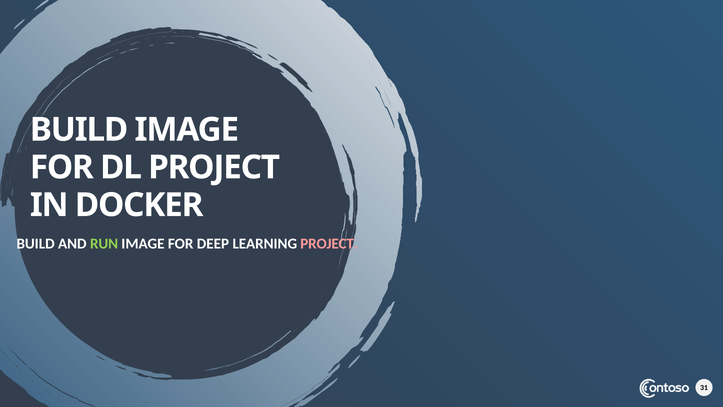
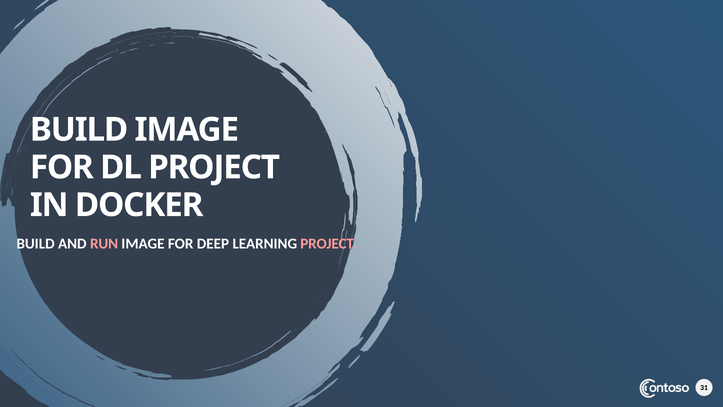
RUN colour: light green -> pink
